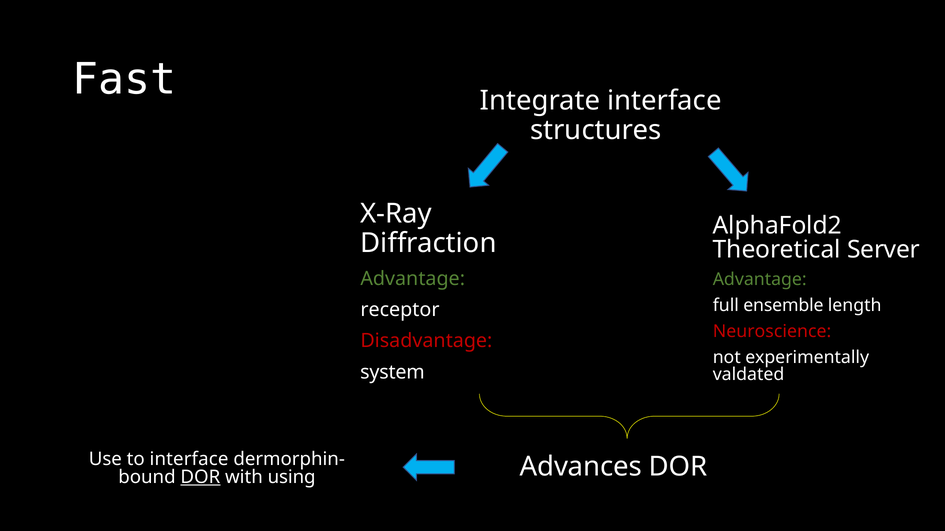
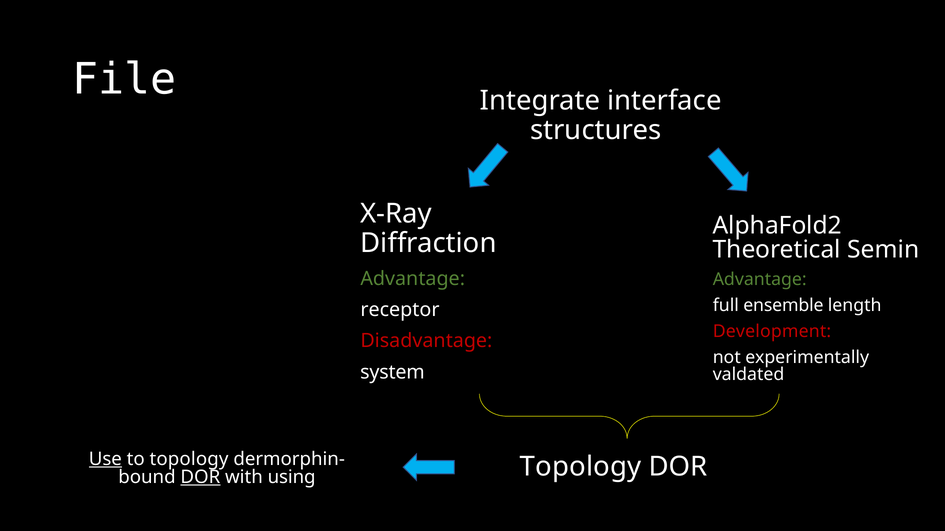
Fast: Fast -> File
Server: Server -> Semin
Neuroscience: Neuroscience -> Development
Use underline: none -> present
to interface: interface -> topology
Advances at (581, 467): Advances -> Topology
